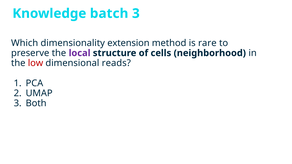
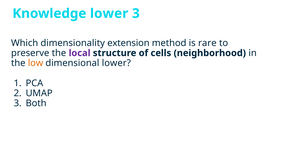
Knowledge batch: batch -> lower
low colour: red -> orange
dimensional reads: reads -> lower
